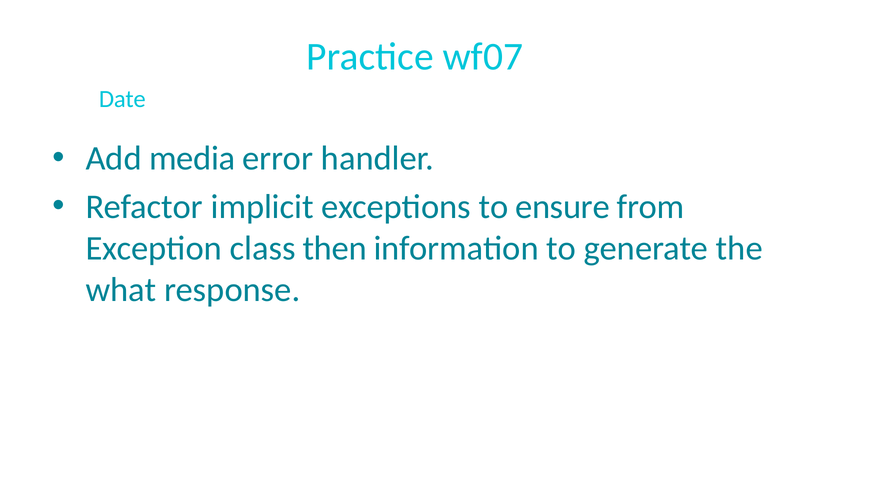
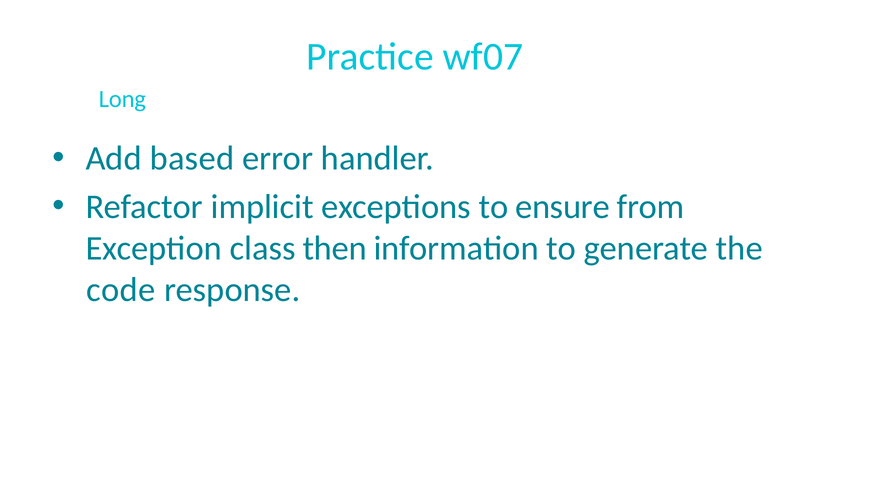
Date: Date -> Long
media: media -> based
what: what -> code
